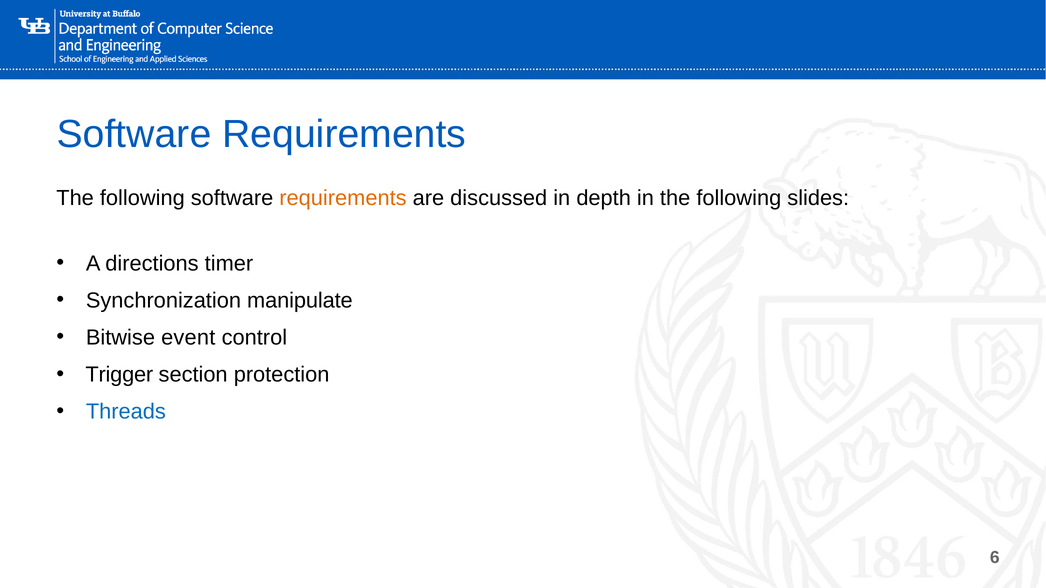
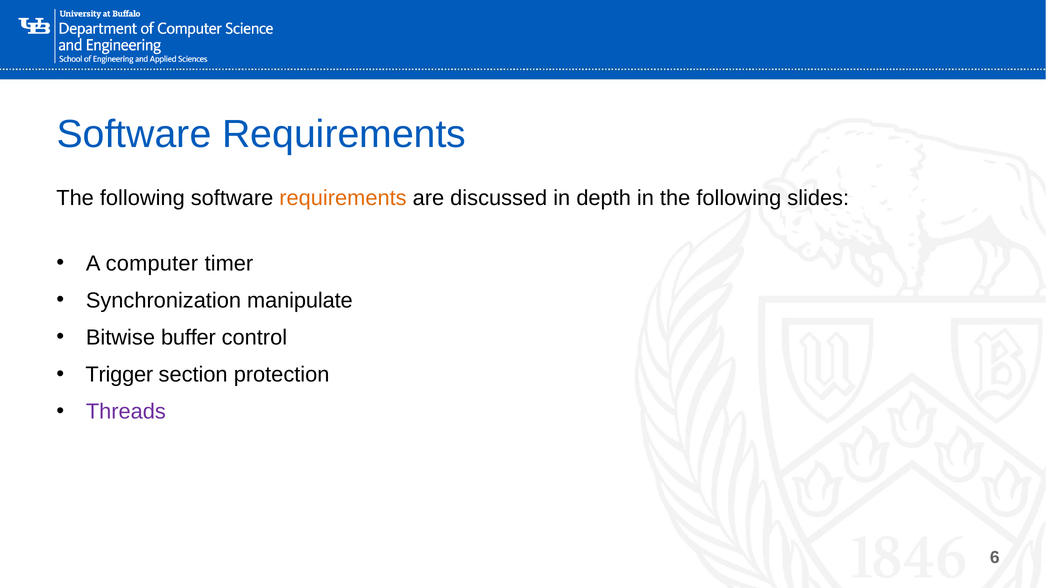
directions: directions -> computer
event: event -> buffer
Threads colour: blue -> purple
